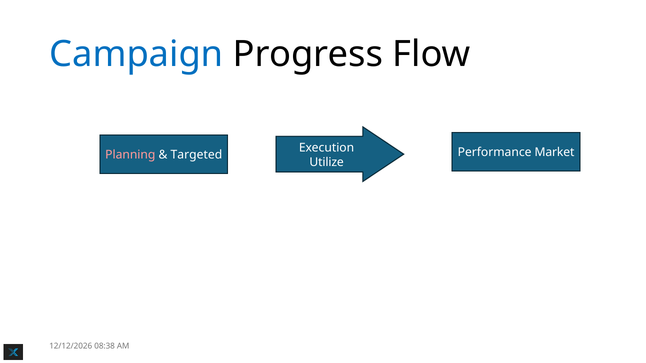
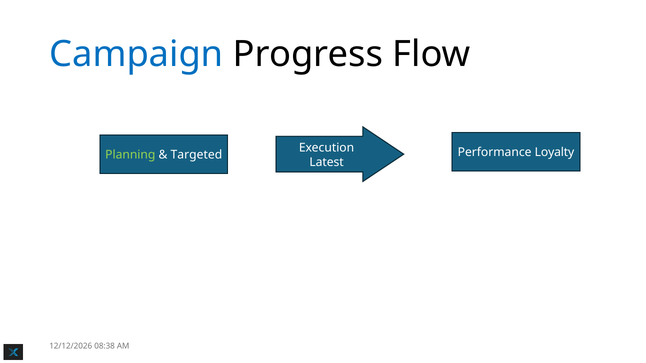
Market: Market -> Loyalty
Planning colour: pink -> light green
Utilize: Utilize -> Latest
